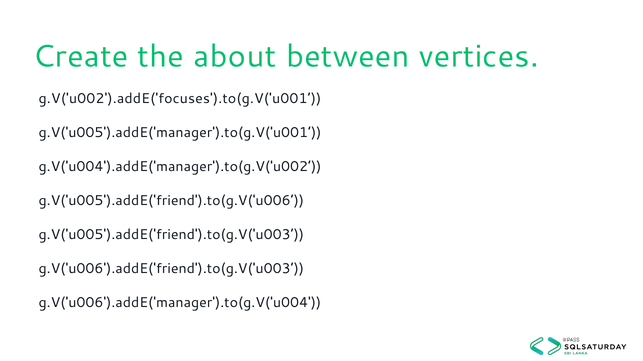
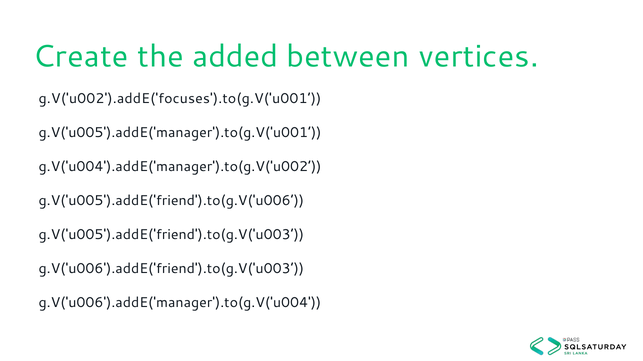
about: about -> added
